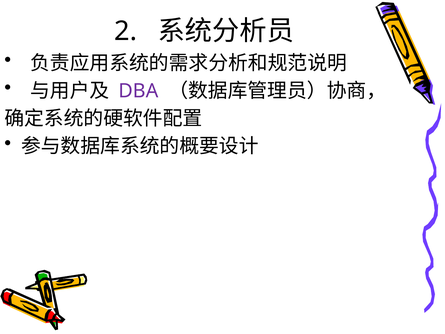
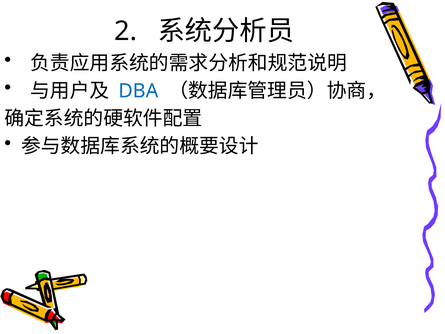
DBA colour: purple -> blue
